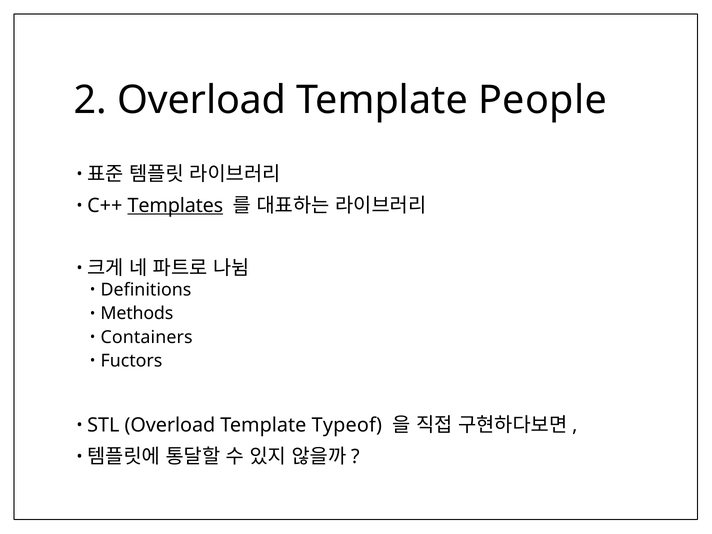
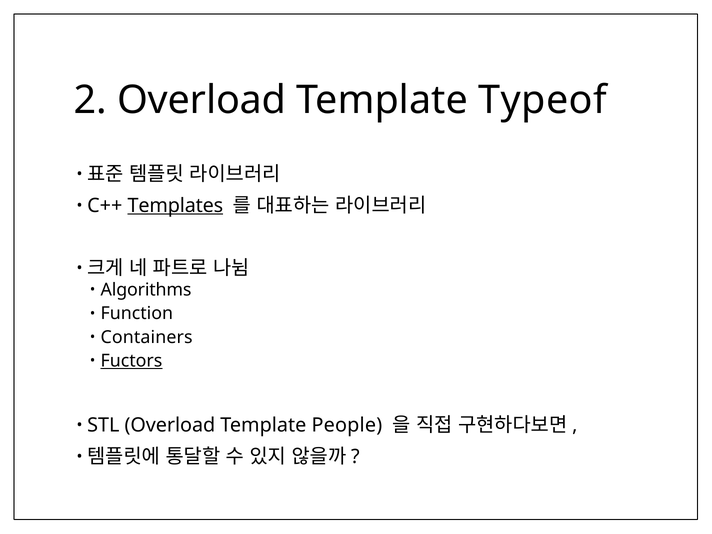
People: People -> Typeof
Definitions: Definitions -> Algorithms
Methods: Methods -> Function
Fuctors underline: none -> present
Typeof: Typeof -> People
